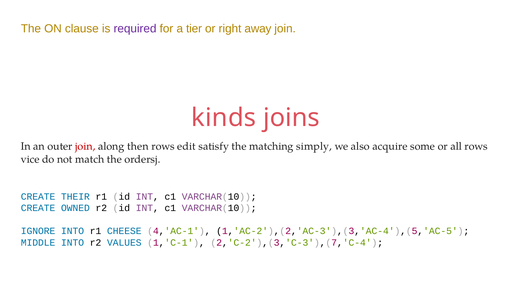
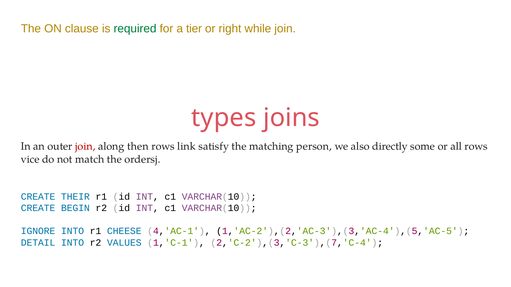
required colour: purple -> green
away: away -> while
kinds: kinds -> types
edit: edit -> link
simply: simply -> person
acquire: acquire -> directly
OWNED: OWNED -> BEGIN
MIDDLE: MIDDLE -> DETAIL
